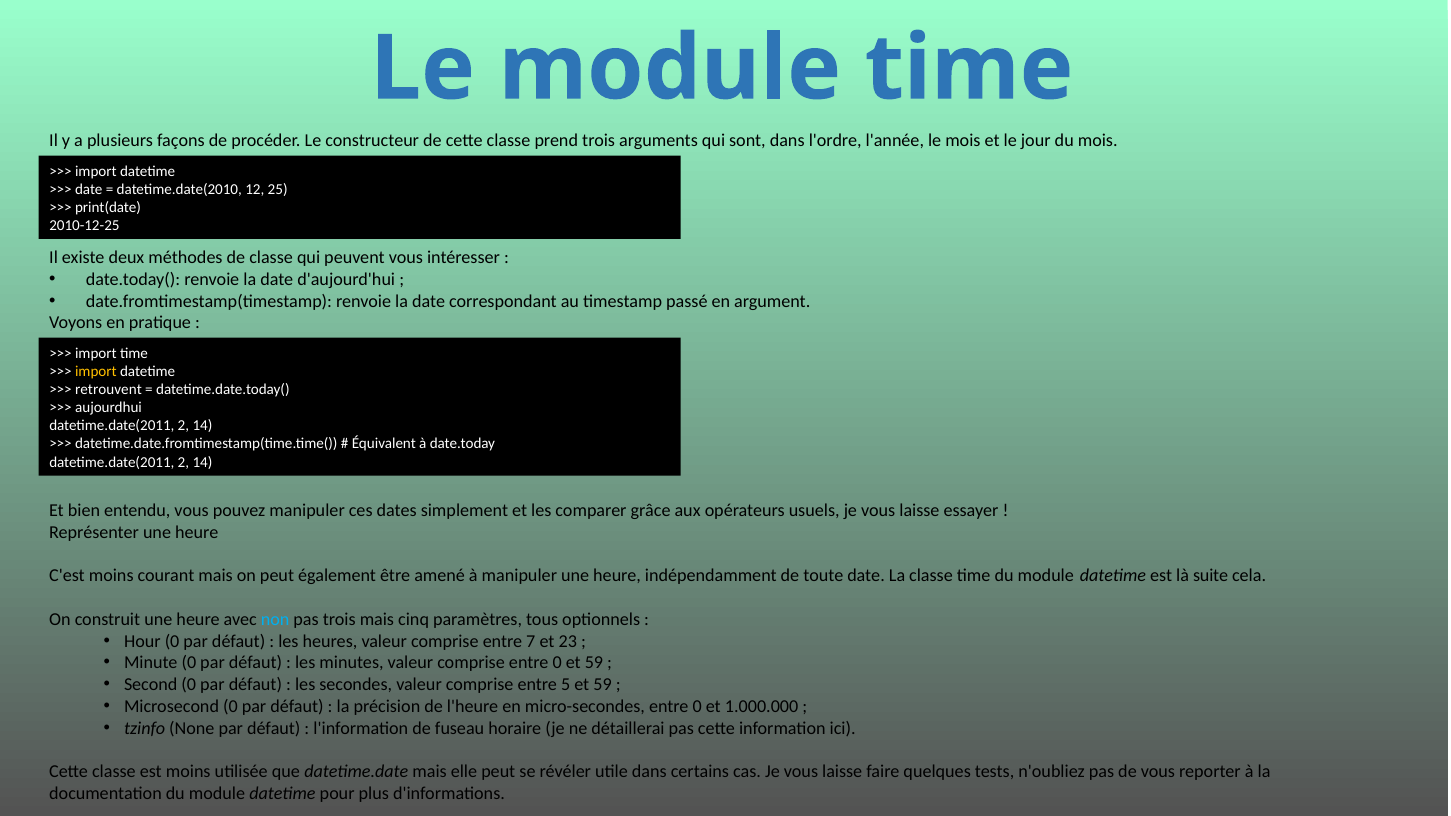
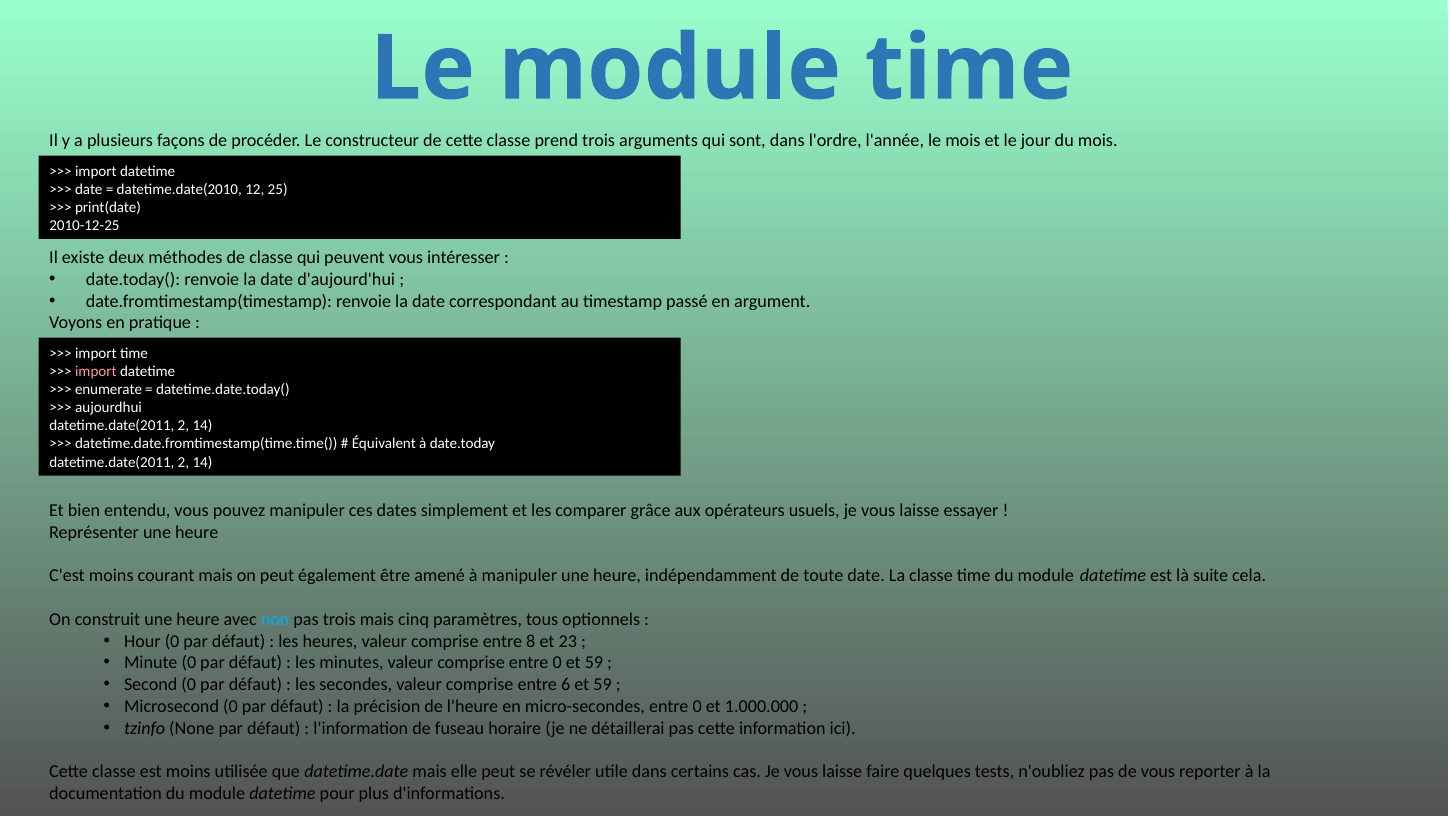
import at (96, 371) colour: yellow -> pink
retrouvent: retrouvent -> enumerate
7: 7 -> 8
5: 5 -> 6
